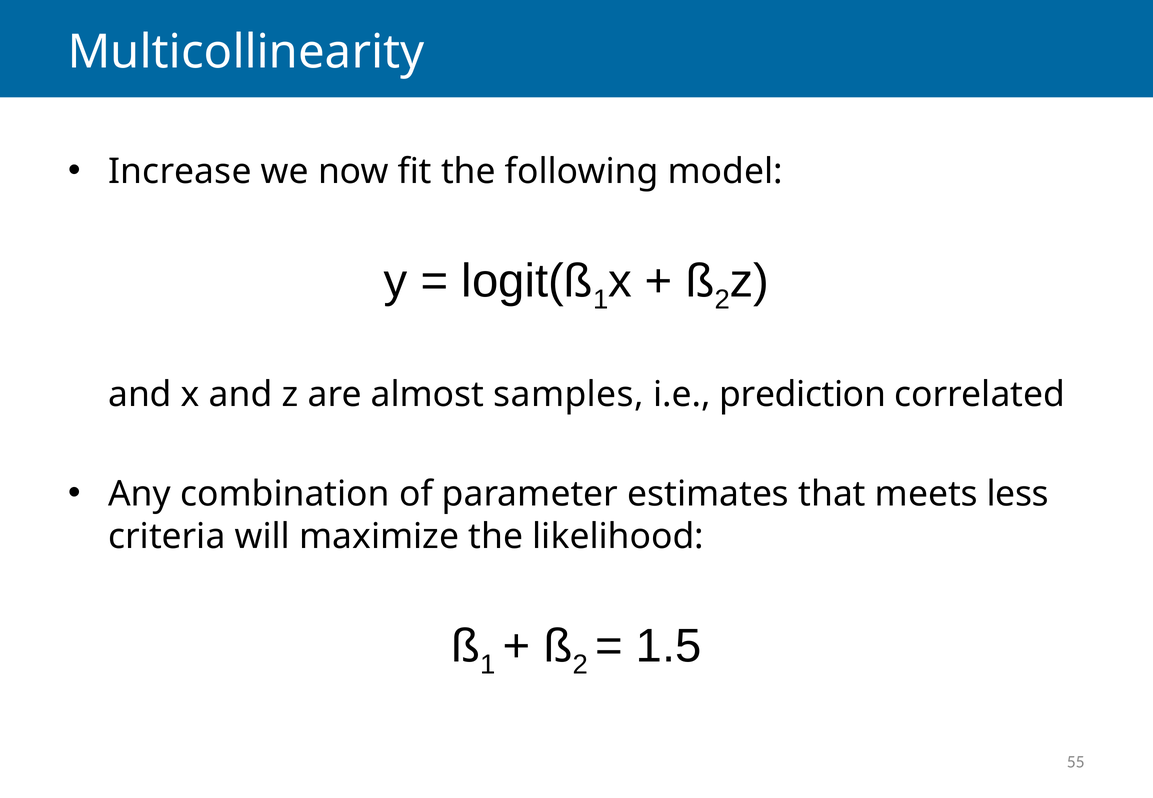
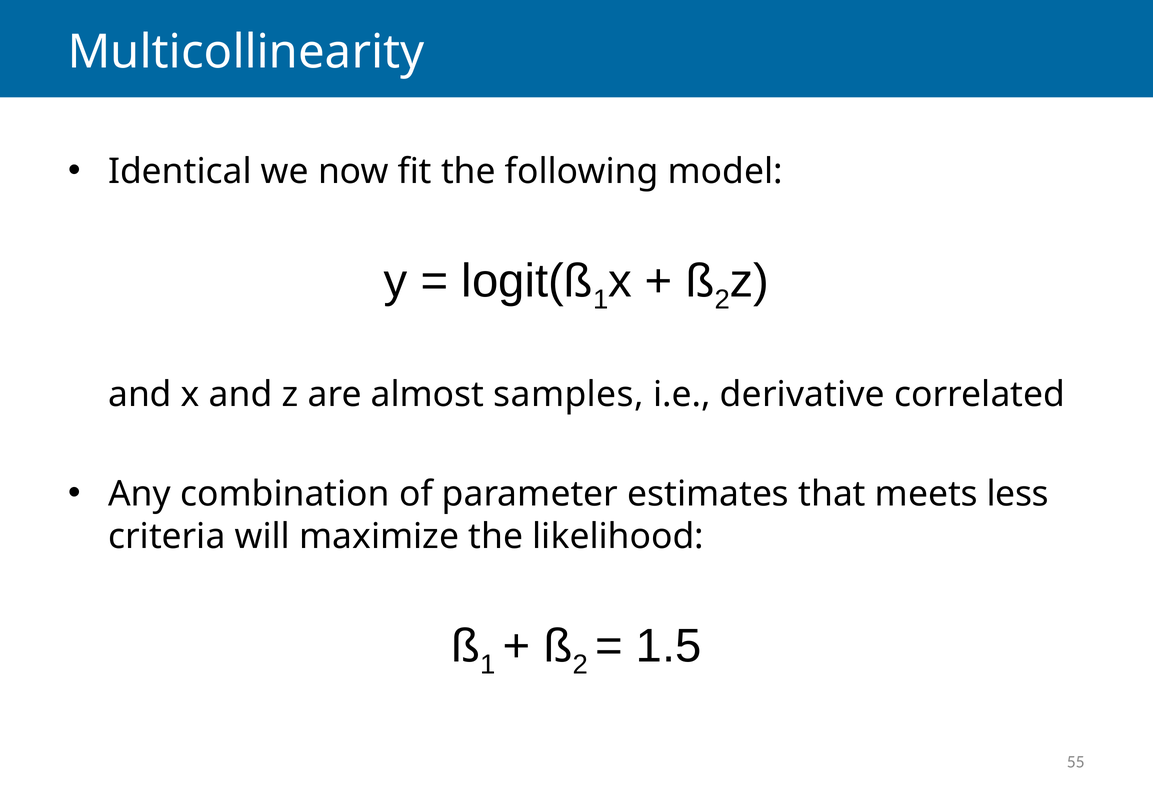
Increase: Increase -> Identical
prediction: prediction -> derivative
